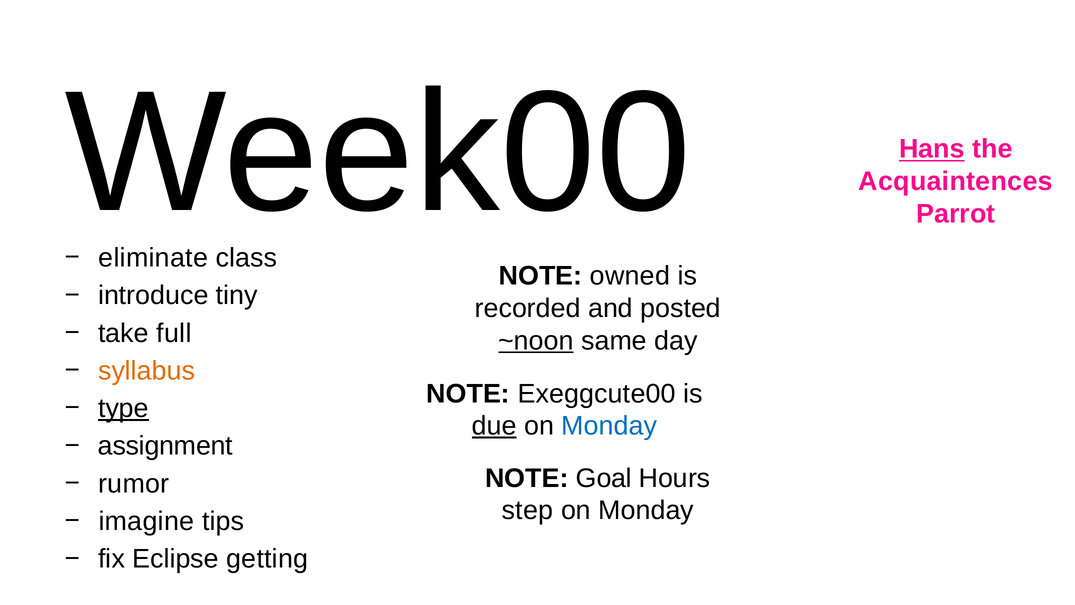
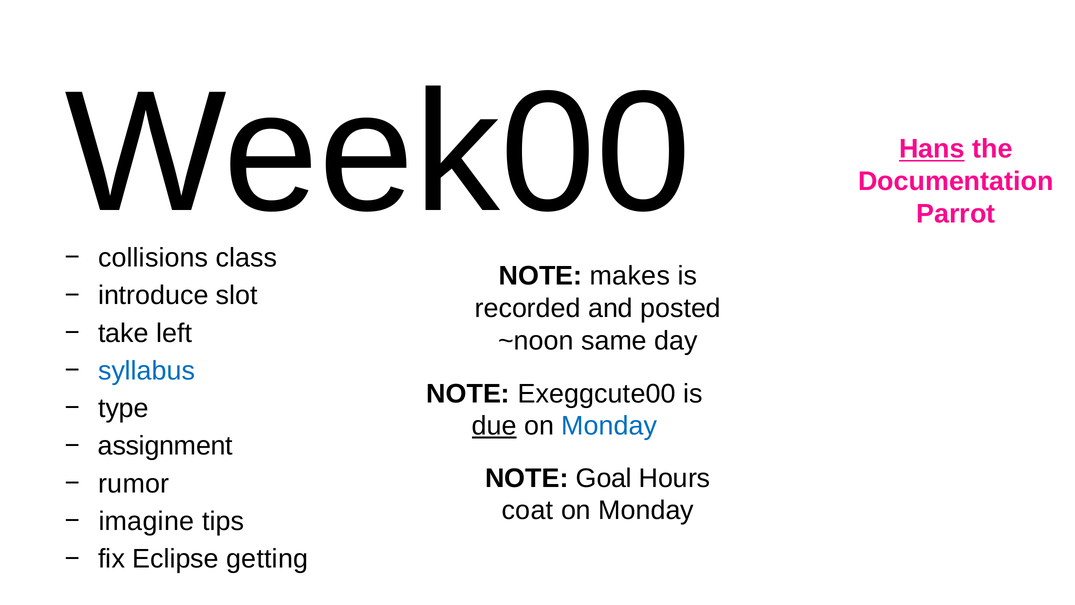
Acquaintences: Acquaintences -> Documentation
eliminate: eliminate -> collisions
owned: owned -> makes
tiny: tiny -> slot
full: full -> left
~noon underline: present -> none
syllabus colour: orange -> blue
type underline: present -> none
step: step -> coat
